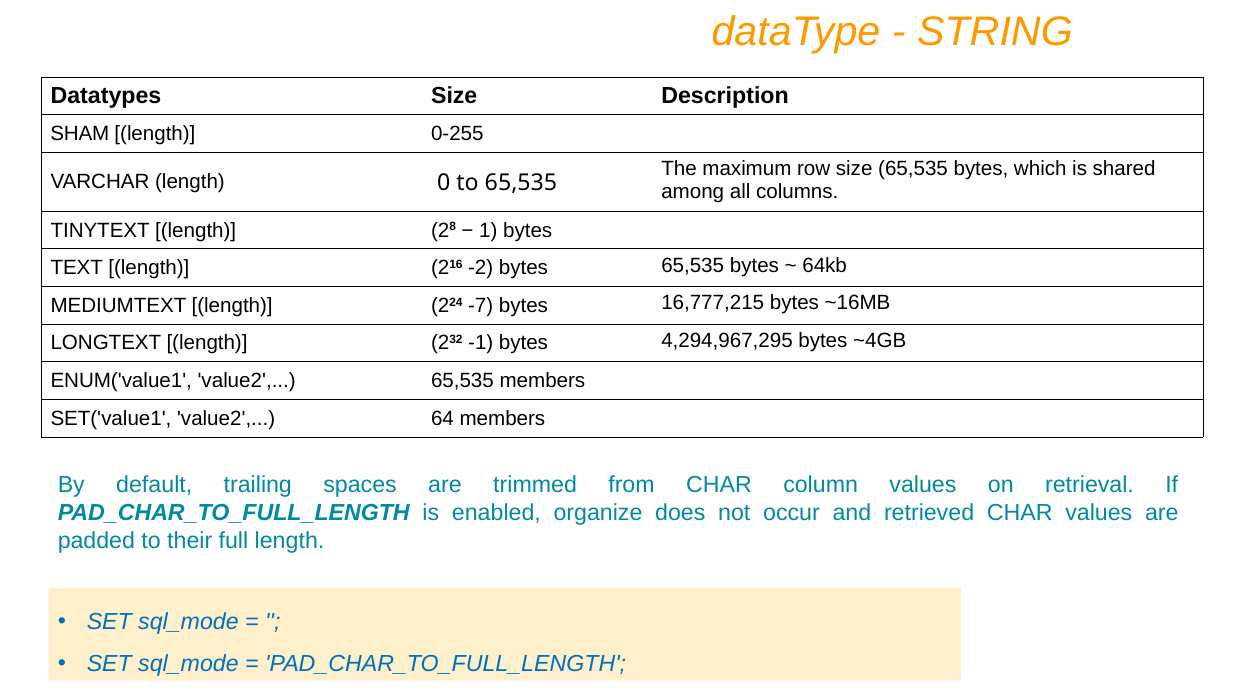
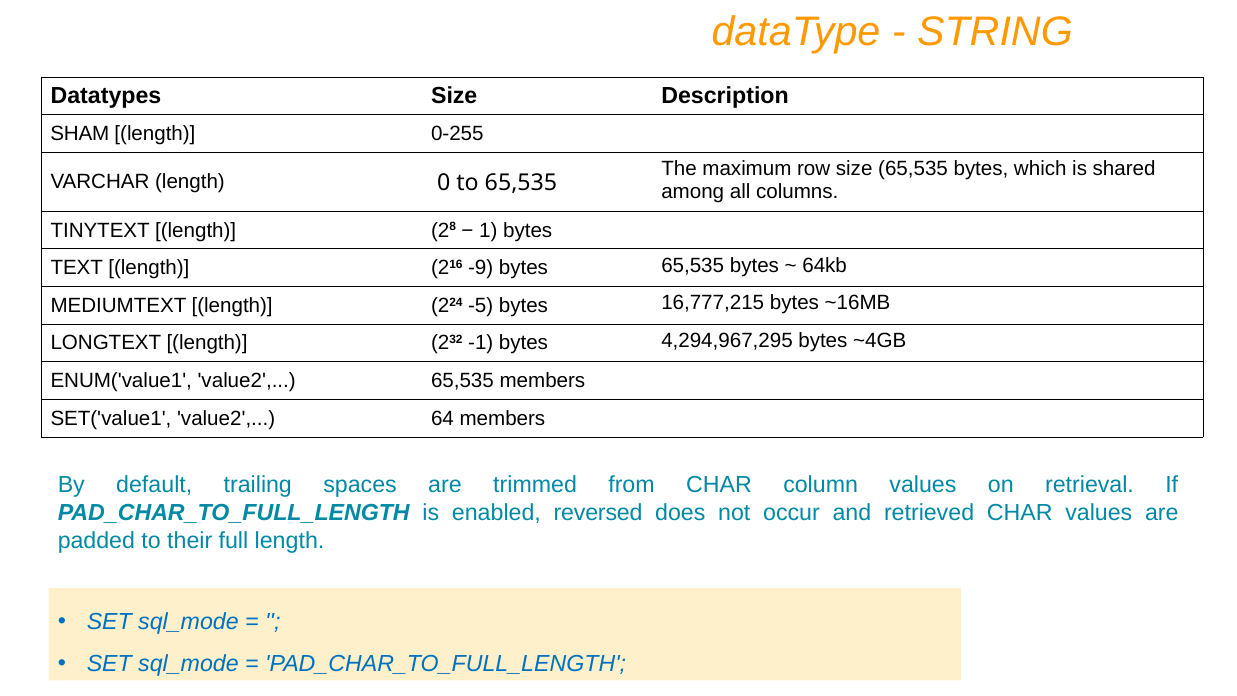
-2: -2 -> -9
-7: -7 -> -5
organize: organize -> reversed
